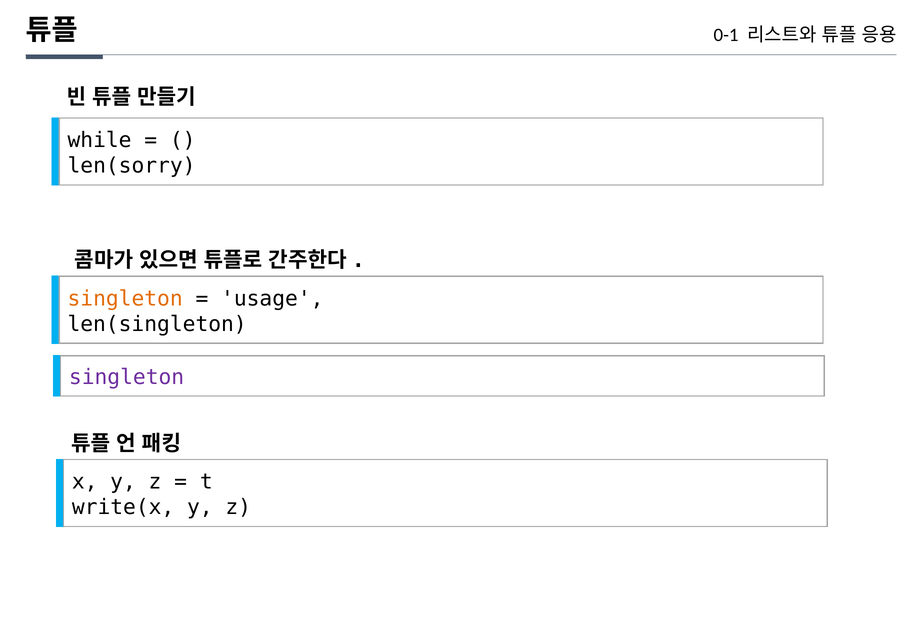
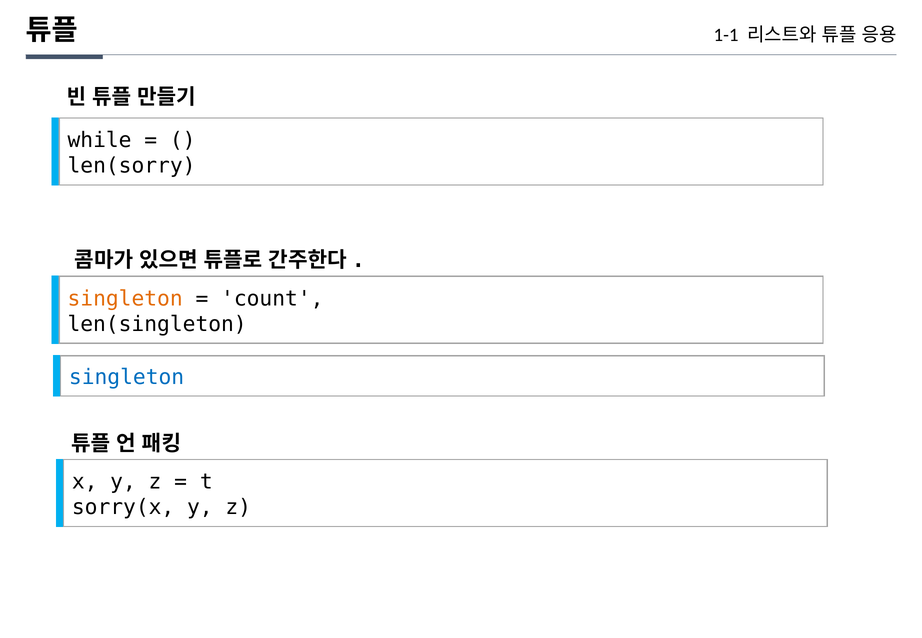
0-1: 0-1 -> 1-1
usage: usage -> count
singleton at (127, 378) colour: purple -> blue
write(x: write(x -> sorry(x
